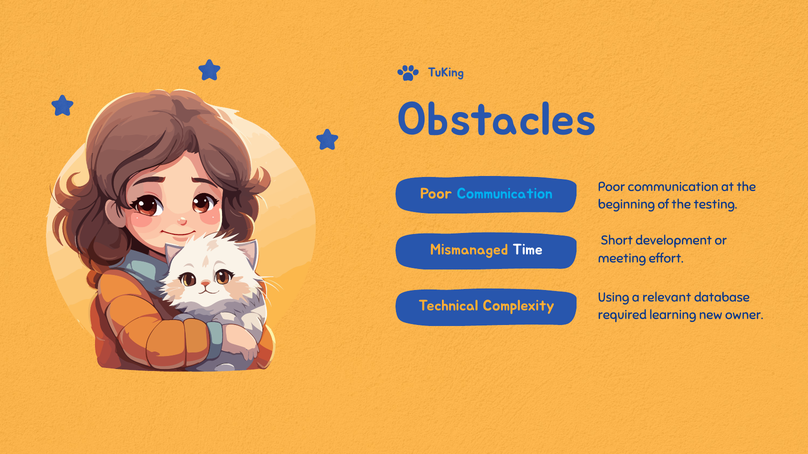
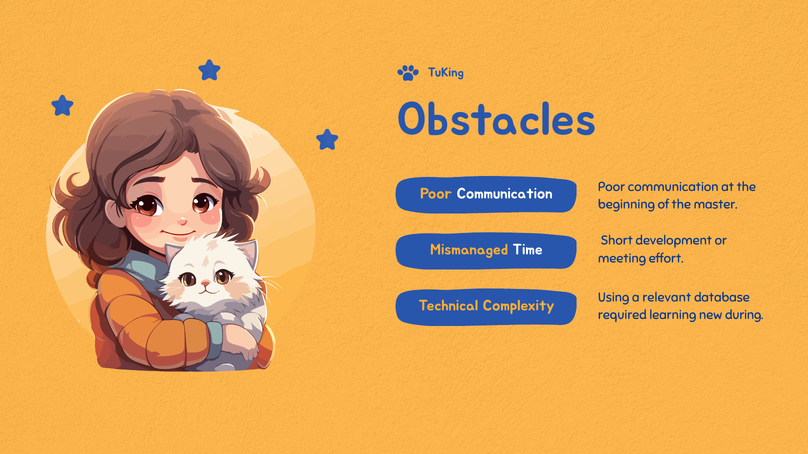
Communication at (505, 194) colour: light blue -> white
testing: testing -> master
owner: owner -> during
